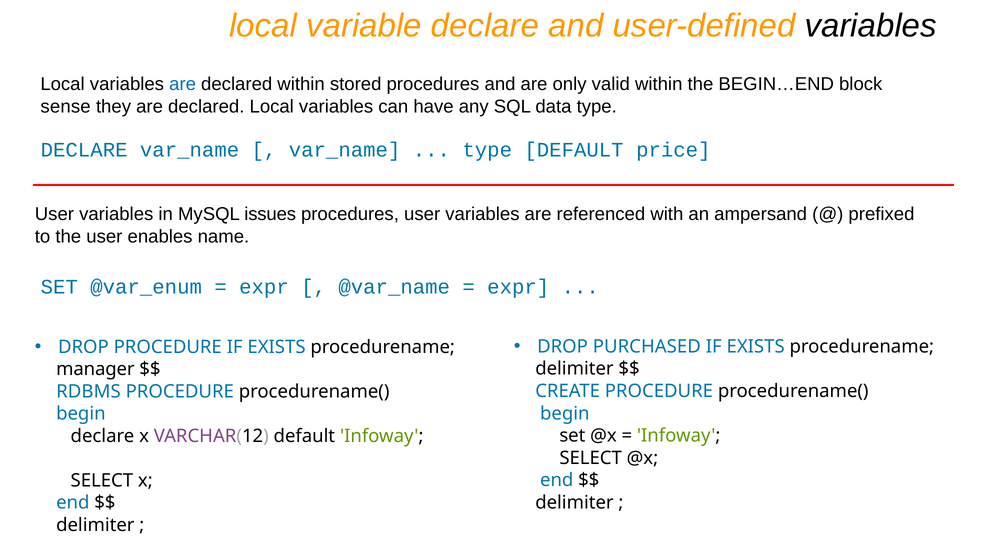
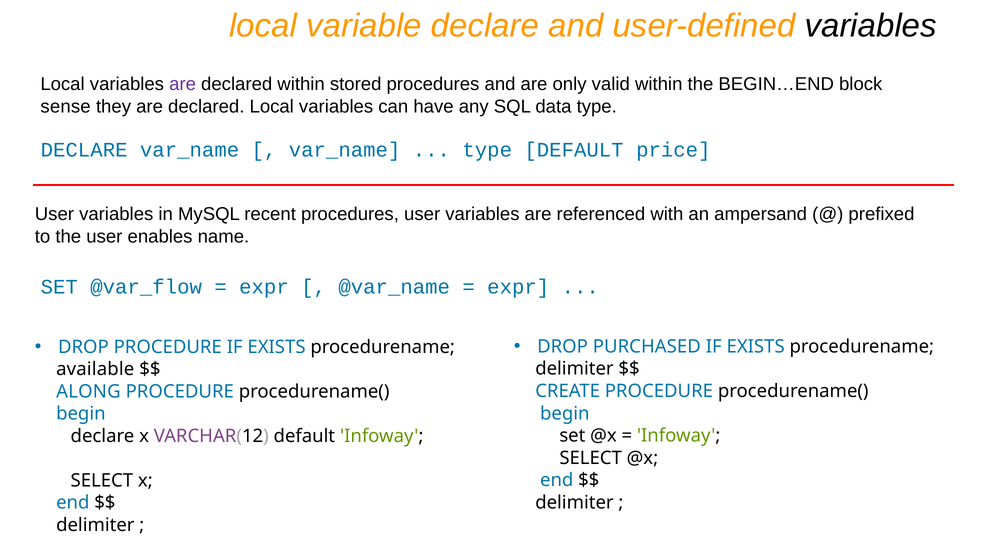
are at (183, 84) colour: blue -> purple
issues: issues -> recent
@var_enum: @var_enum -> @var_flow
manager: manager -> available
RDBMS: RDBMS -> ALONG
